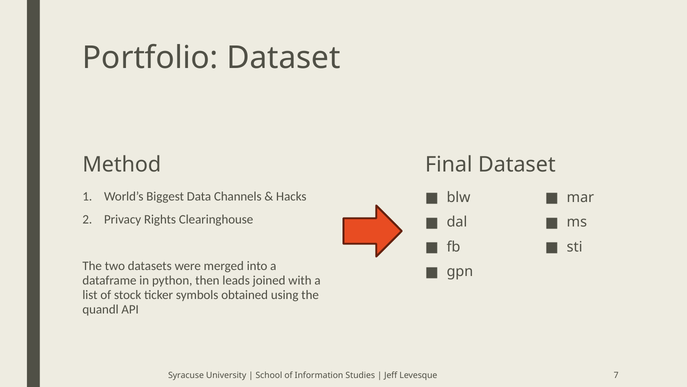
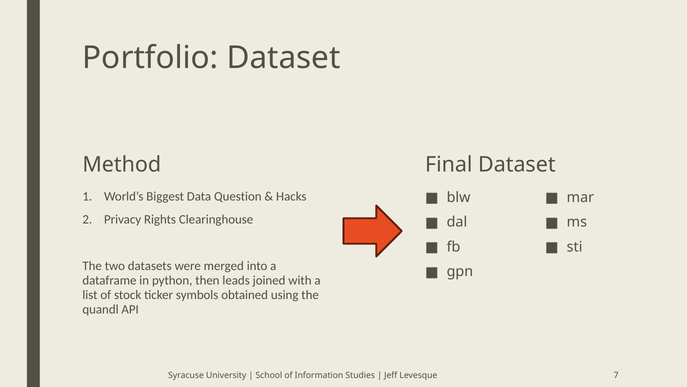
Channels: Channels -> Question
